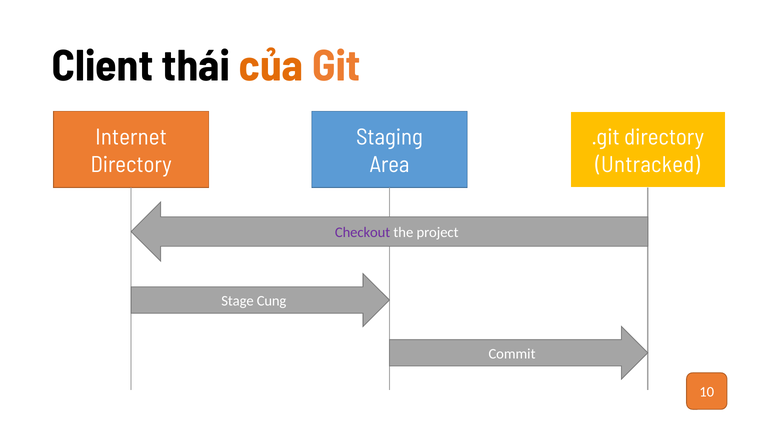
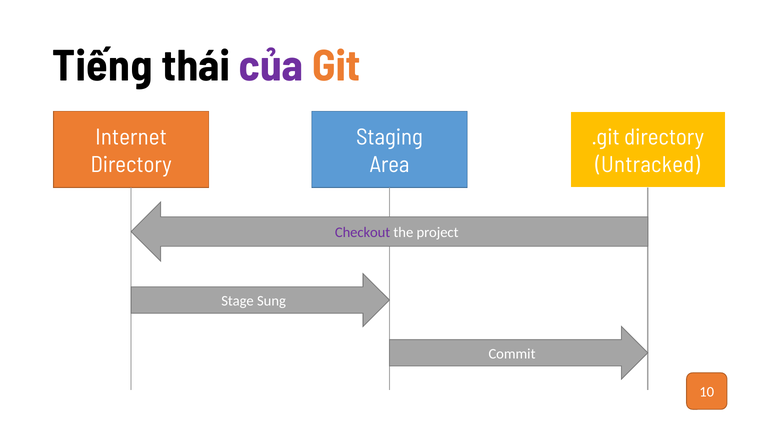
Client: Client -> Tiếng
của colour: orange -> purple
Cung: Cung -> Sung
